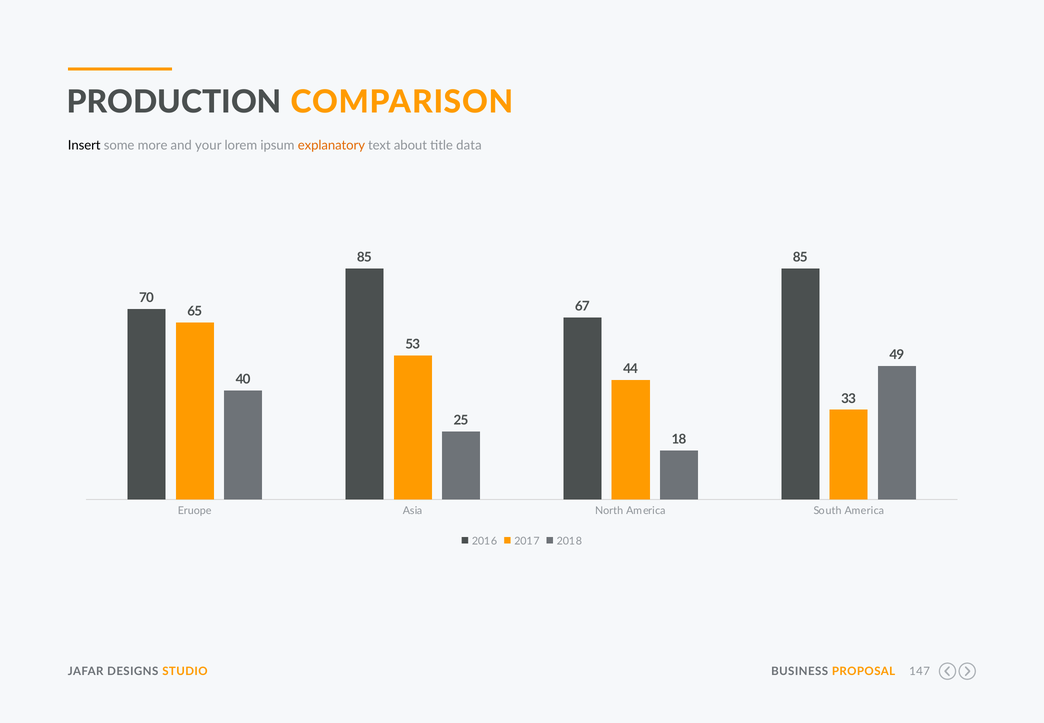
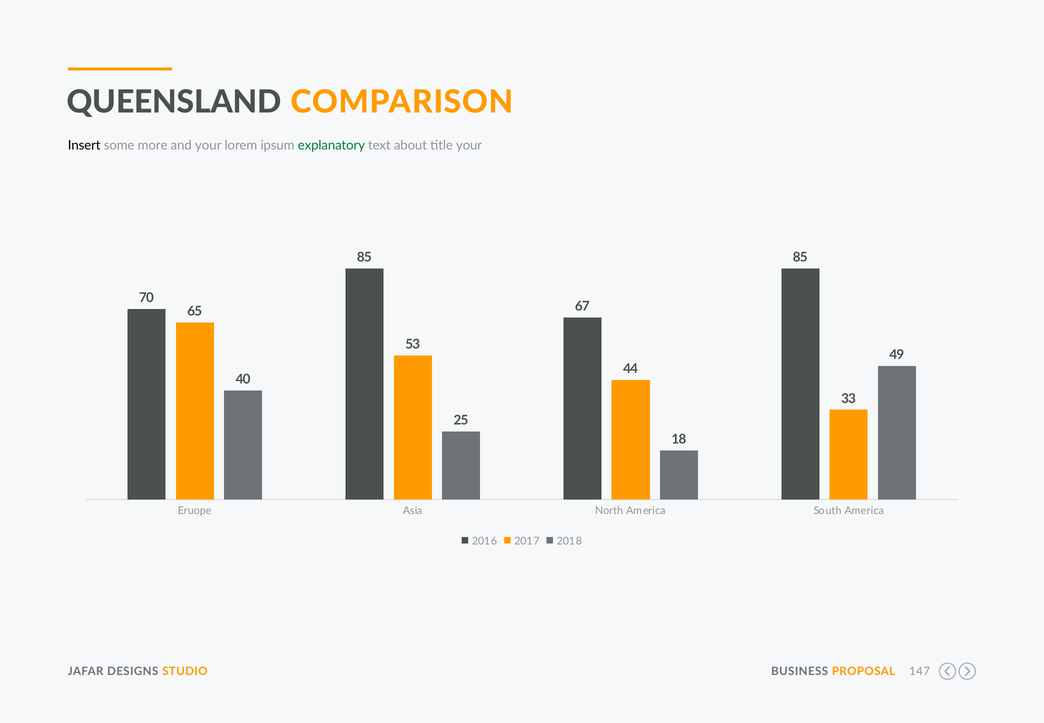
PRODUCTION: PRODUCTION -> QUEENSLAND
explanatory colour: orange -> green
title data: data -> your
